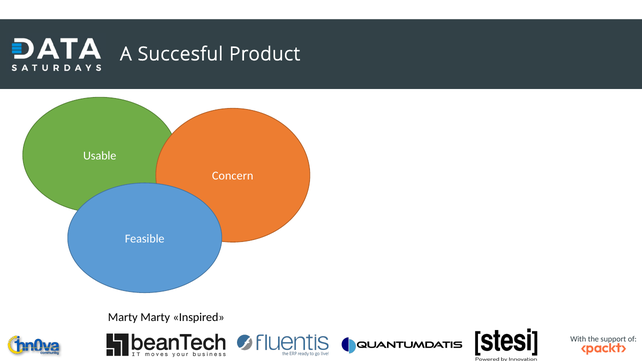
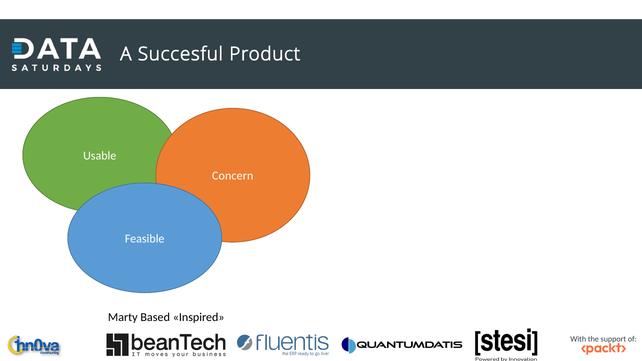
Marty Marty: Marty -> Based
